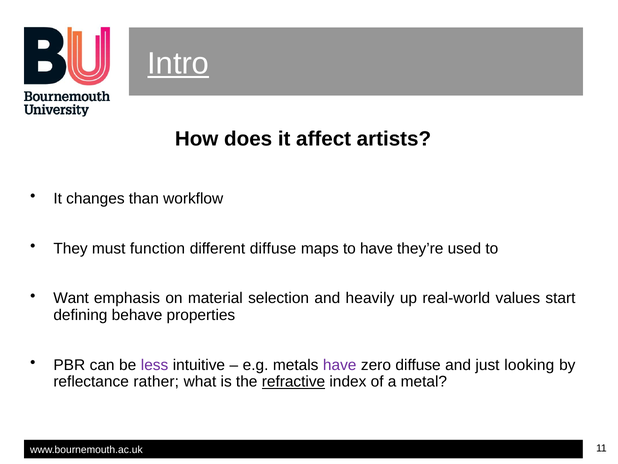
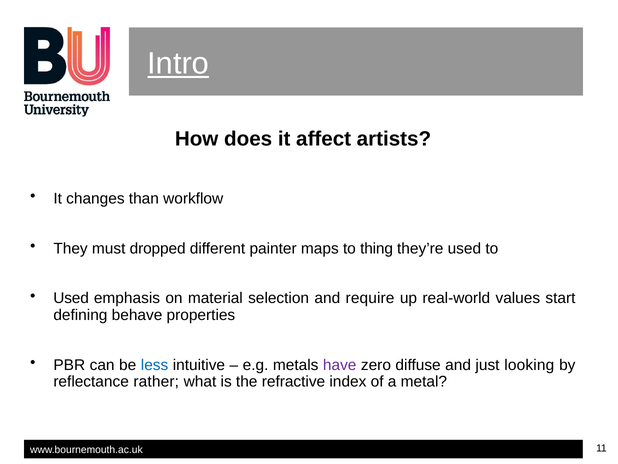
function: function -> dropped
different diffuse: diffuse -> painter
to have: have -> thing
Want at (71, 298): Want -> Used
heavily: heavily -> require
less colour: purple -> blue
refractive underline: present -> none
